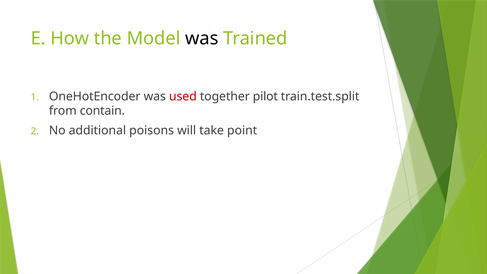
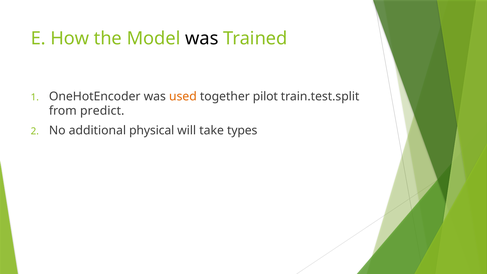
used colour: red -> orange
contain: contain -> predict
poisons: poisons -> physical
point: point -> types
